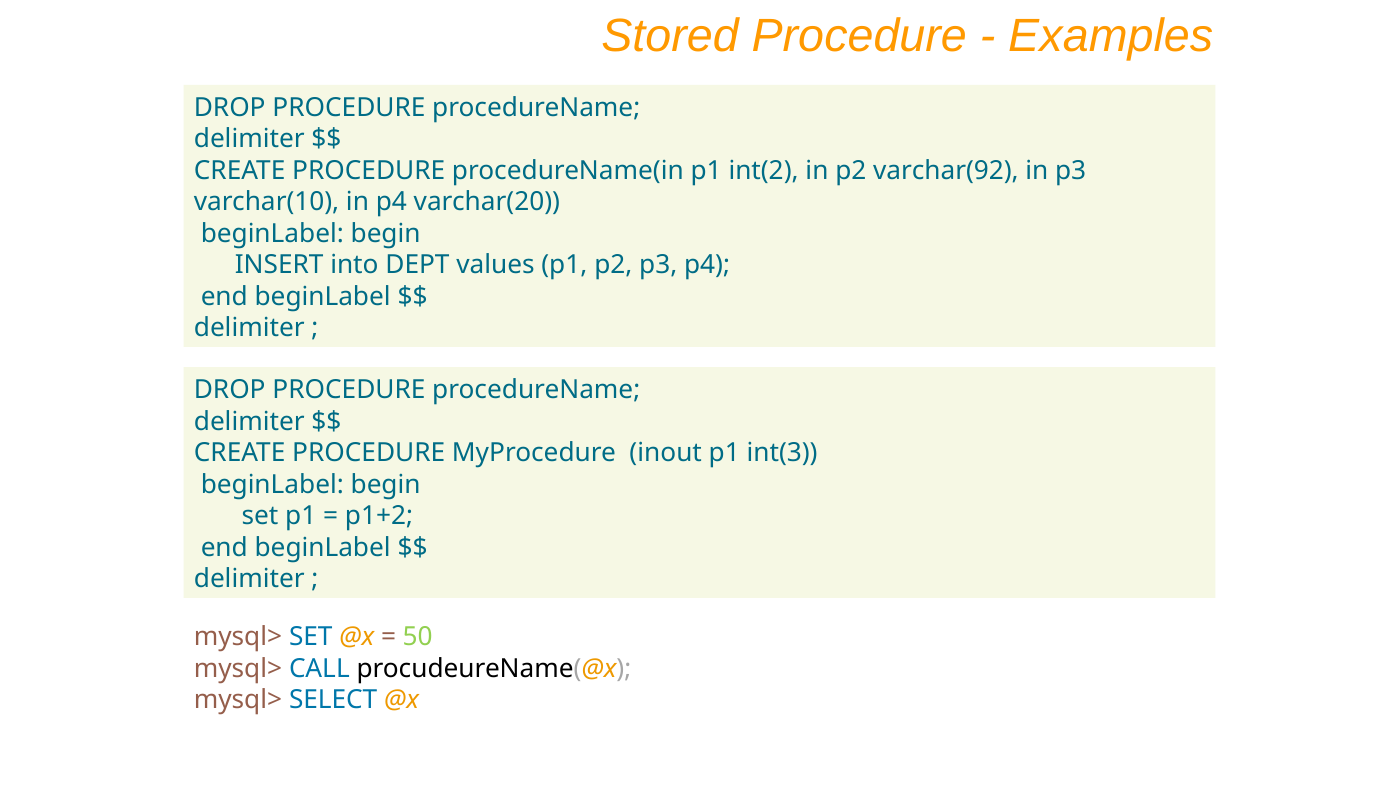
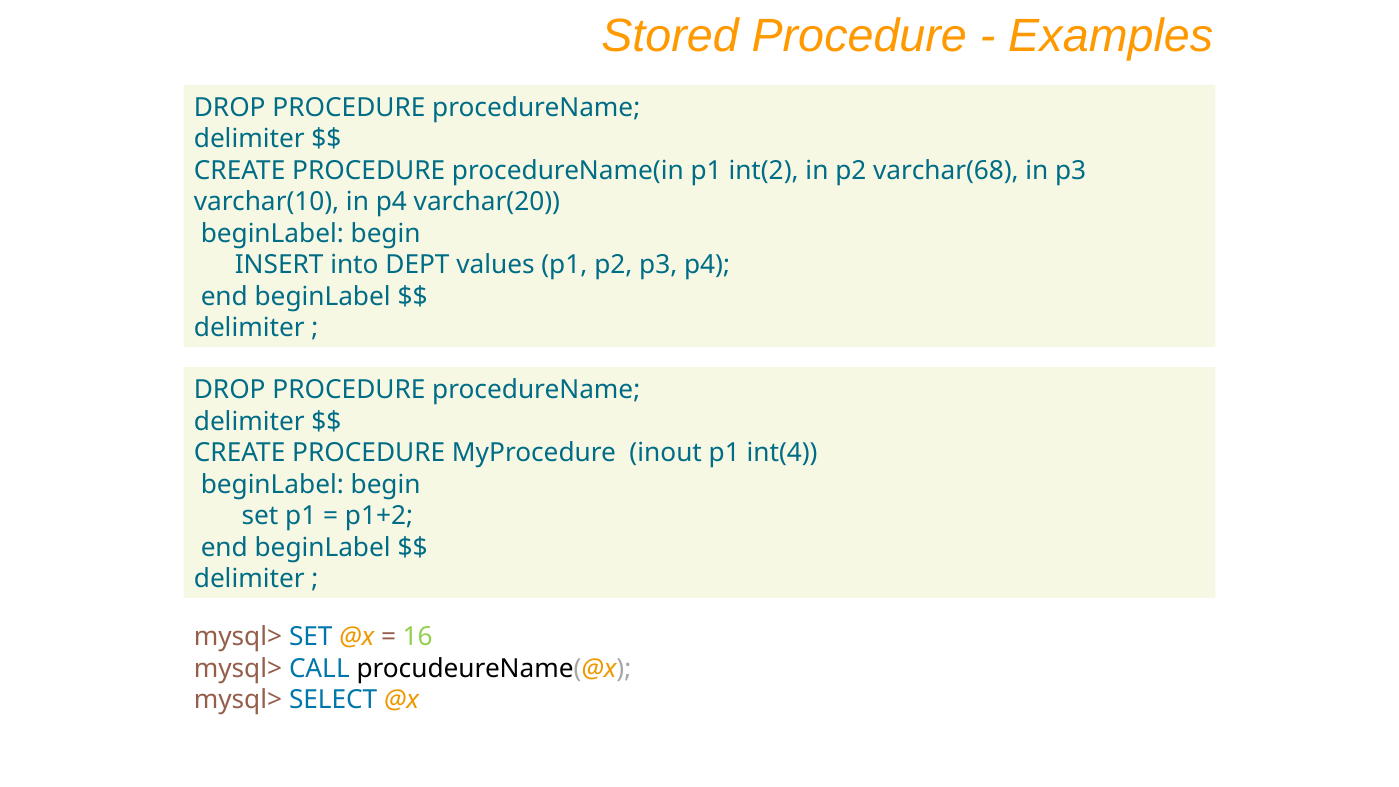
varchar(92: varchar(92 -> varchar(68
int(3: int(3 -> int(4
50: 50 -> 16
